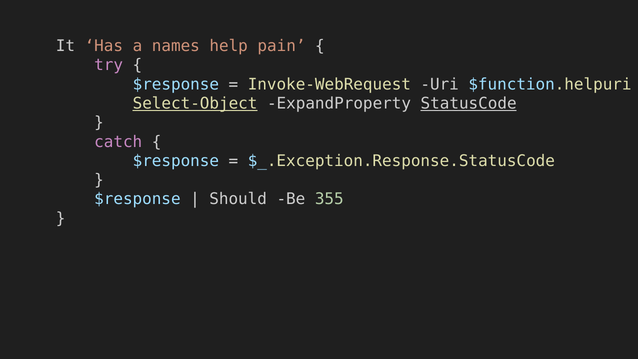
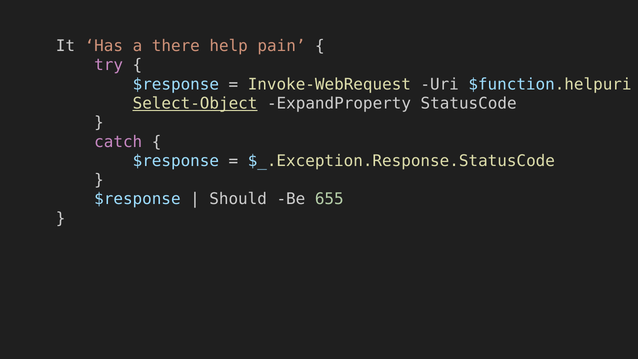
names: names -> there
StatusCode underline: present -> none
355: 355 -> 655
